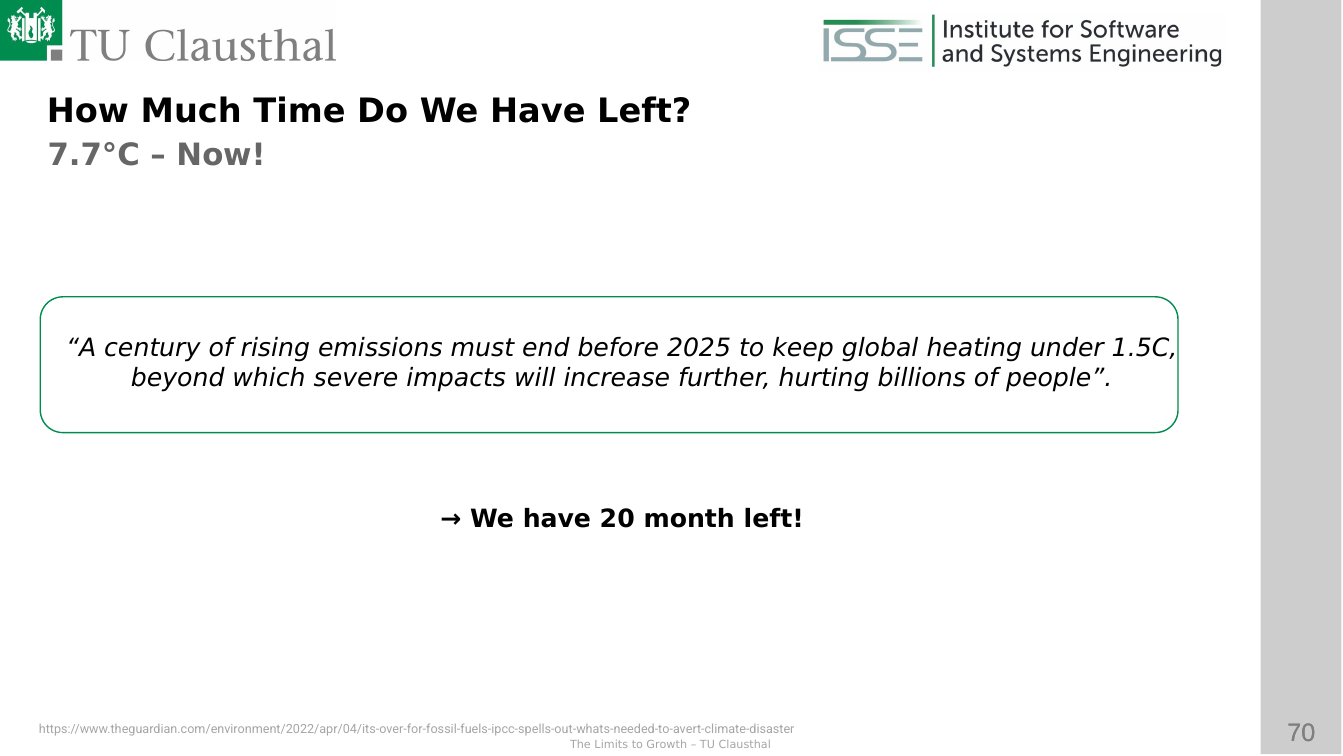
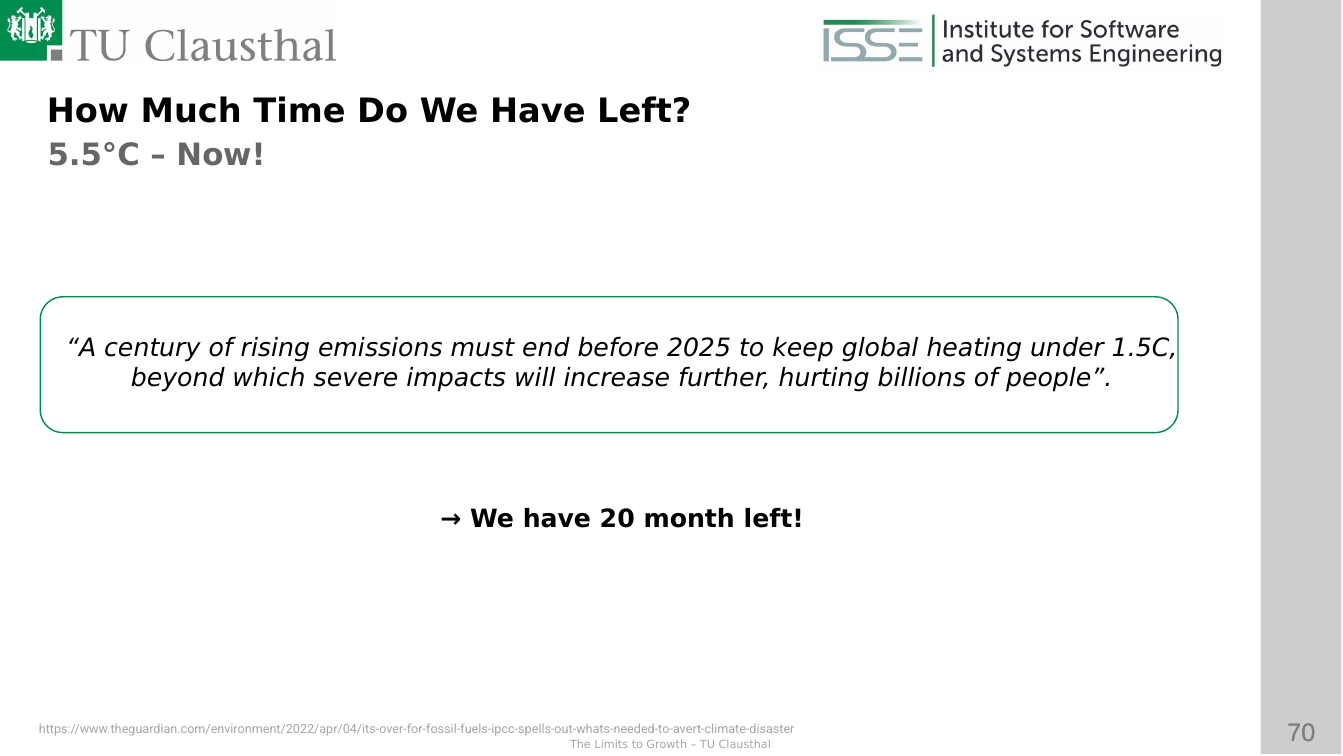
7.7°C: 7.7°C -> 5.5°C
